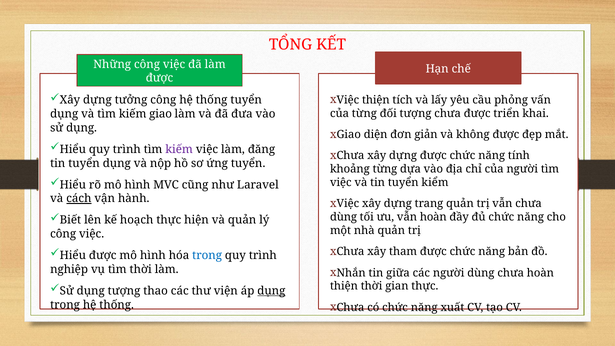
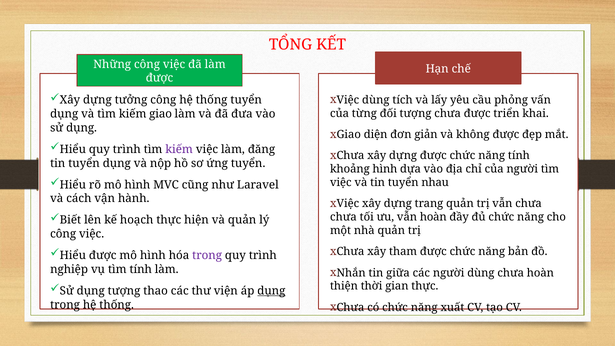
thiện at (376, 100): thiện -> dùng
khoảng từng: từng -> hình
kiểm: kiểm -> nhau
cách underline: present -> none
dùng at (343, 217): dùng -> chưa
trong at (207, 255) colour: blue -> purple
tìm thời: thời -> tính
